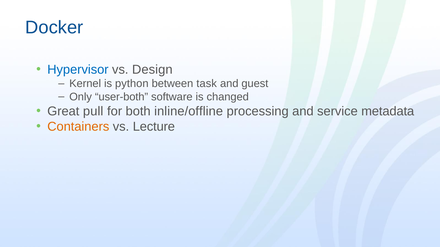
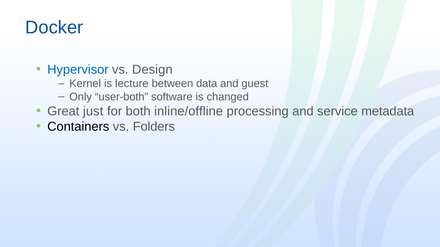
python: python -> lecture
task: task -> data
pull: pull -> just
Containers colour: orange -> black
Lecture: Lecture -> Folders
